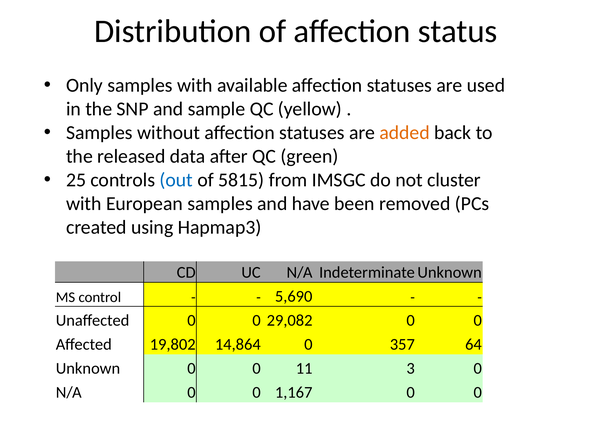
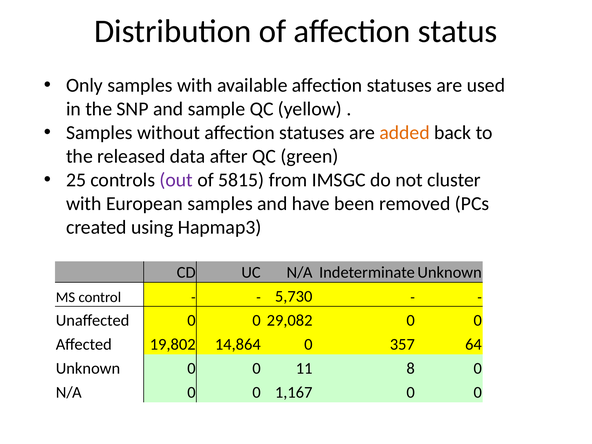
out colour: blue -> purple
5,690: 5,690 -> 5,730
3: 3 -> 8
